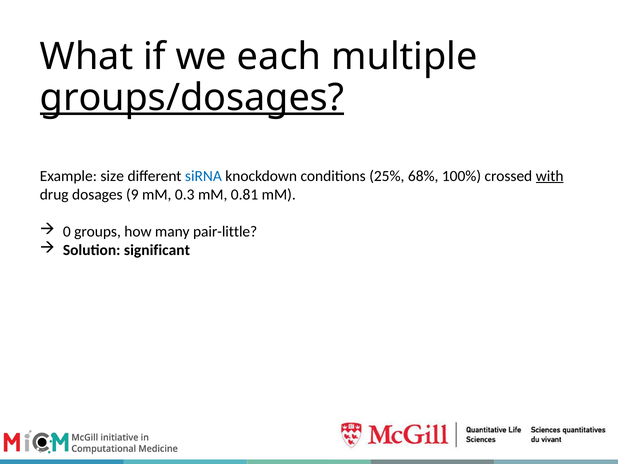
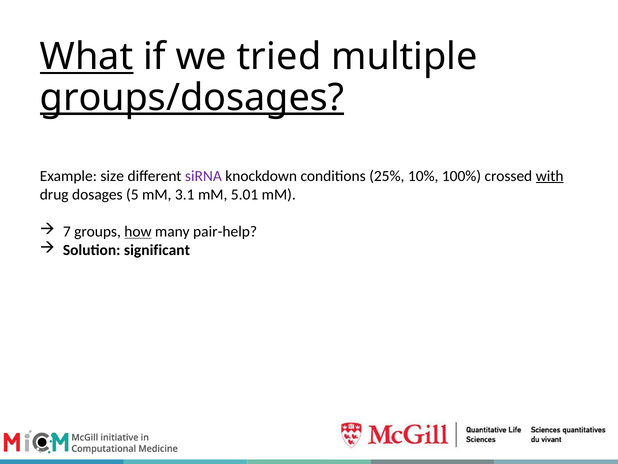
What underline: none -> present
each: each -> tried
siRNA colour: blue -> purple
68%: 68% -> 10%
9: 9 -> 5
0.3: 0.3 -> 3.1
0.81: 0.81 -> 5.01
0: 0 -> 7
how underline: none -> present
pair-little: pair-little -> pair-help
